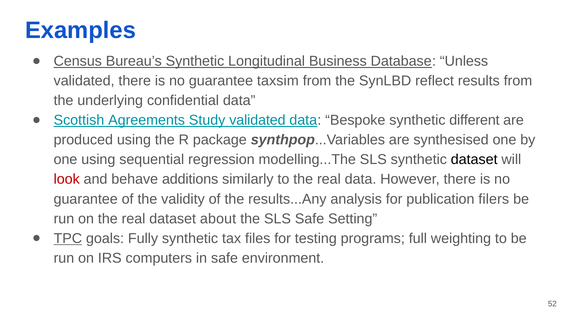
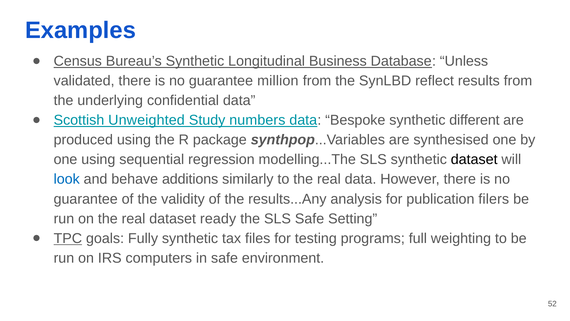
taxsim: taxsim -> million
Agreements: Agreements -> Unweighted
Study validated: validated -> numbers
look colour: red -> blue
about: about -> ready
